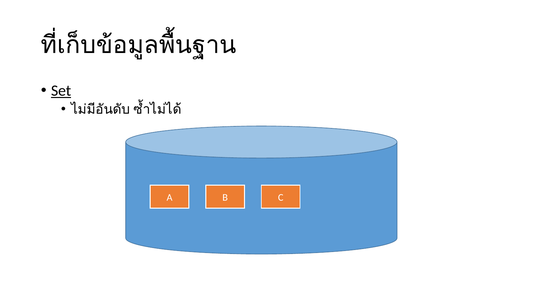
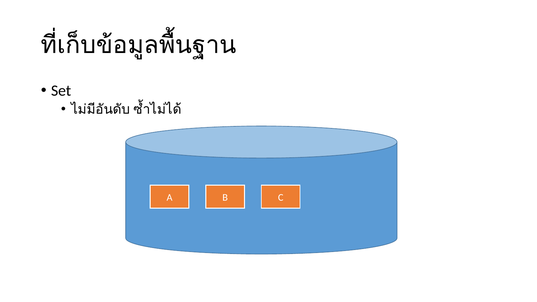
Set underline: present -> none
